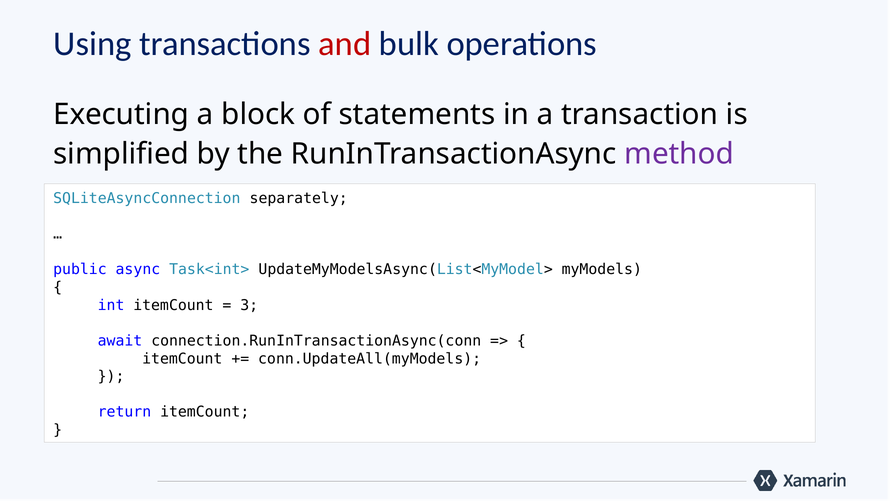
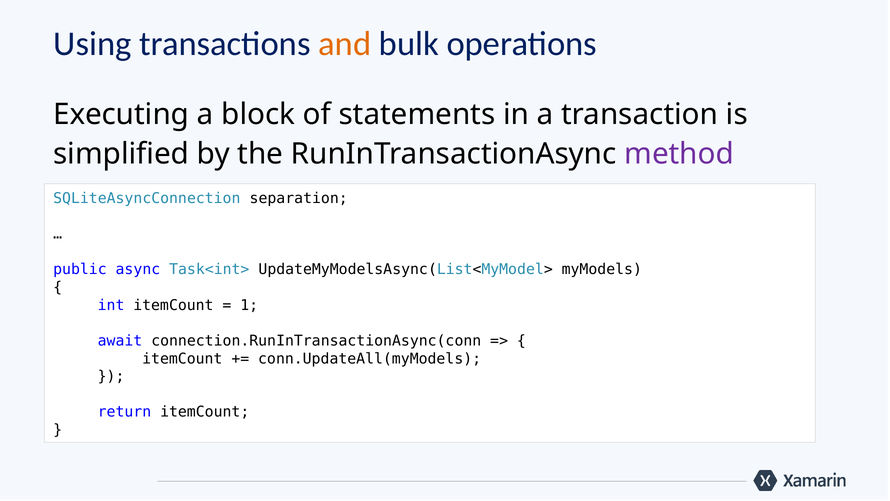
and colour: red -> orange
separately: separately -> separation
3: 3 -> 1
